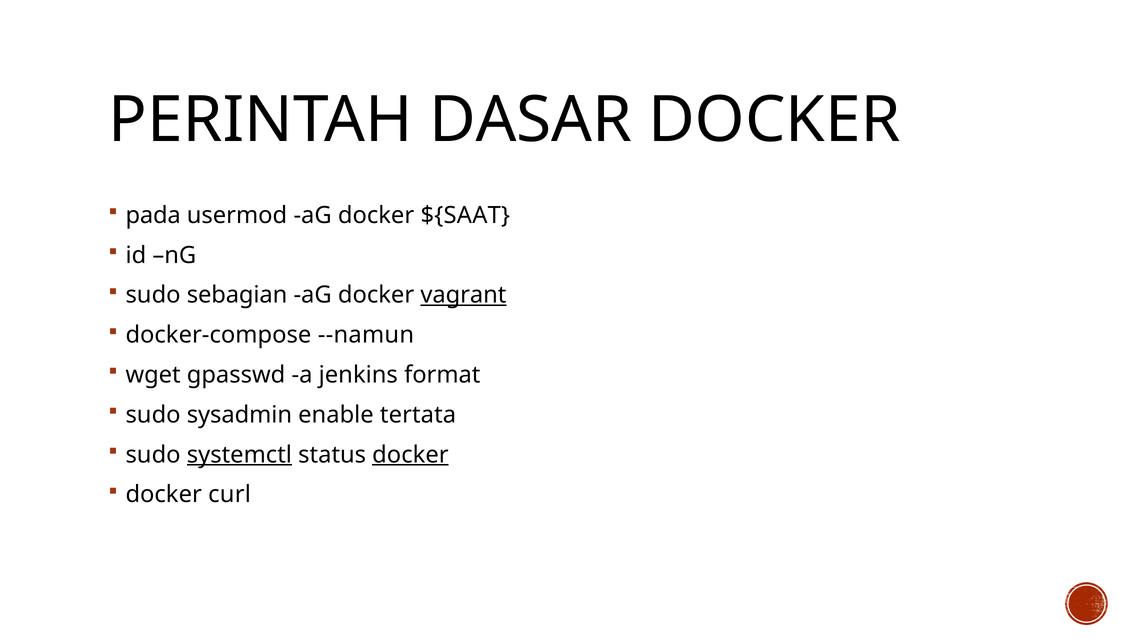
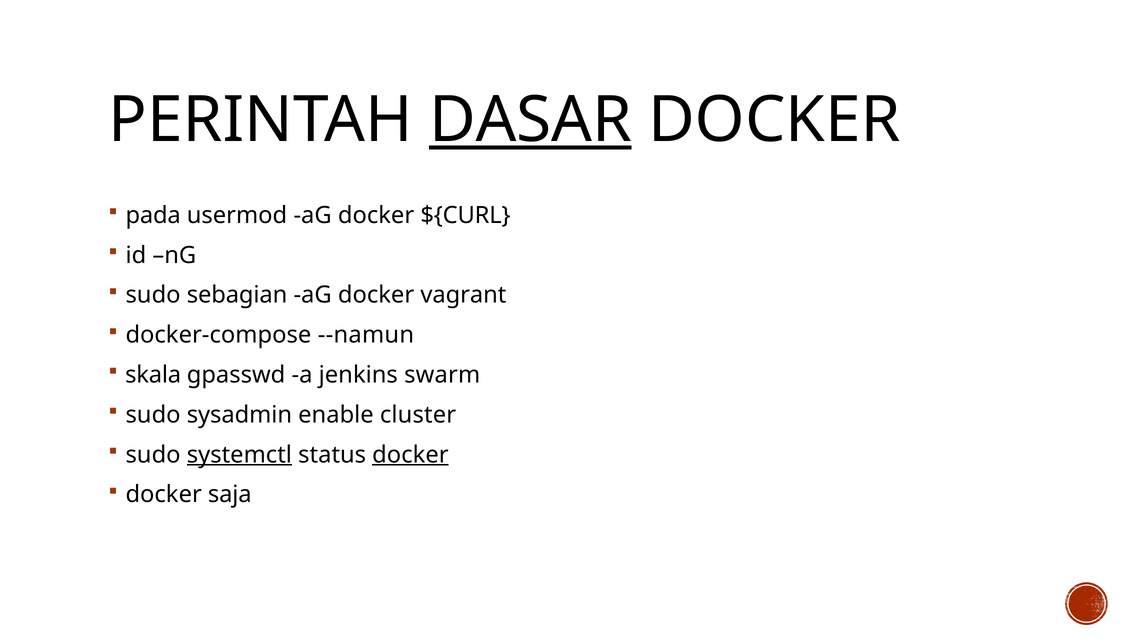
DASAR underline: none -> present
${SAAT: ${SAAT -> ${CURL
vagrant underline: present -> none
wget: wget -> skala
format: format -> swarm
tertata: tertata -> cluster
curl: curl -> saja
